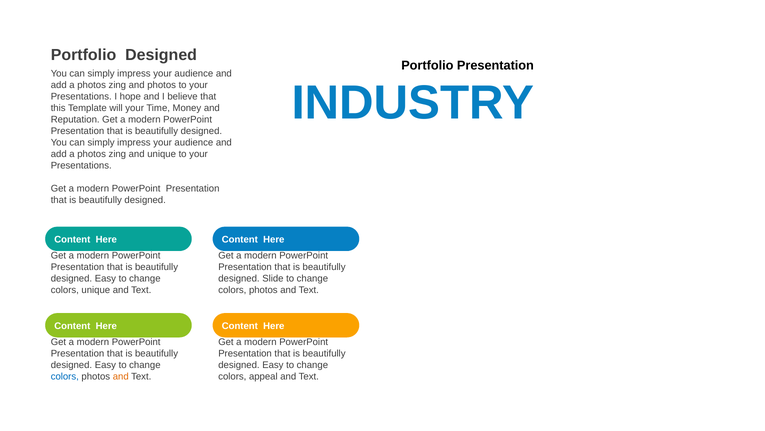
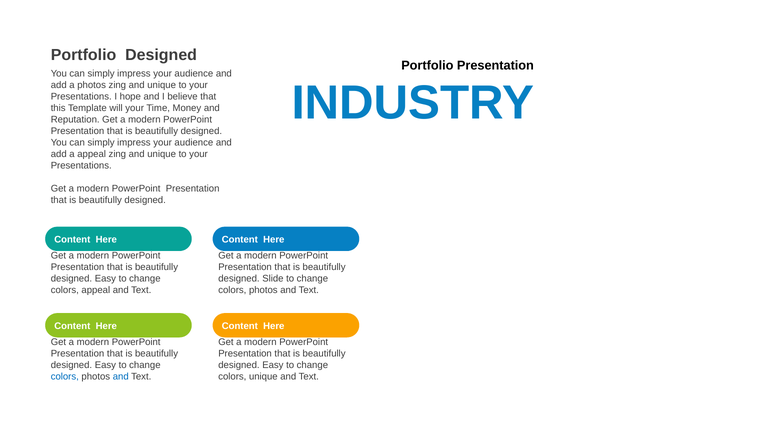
photos at (162, 85): photos -> unique
photos at (92, 154): photos -> appeal
colors unique: unique -> appeal
and at (121, 376) colour: orange -> blue
colors appeal: appeal -> unique
